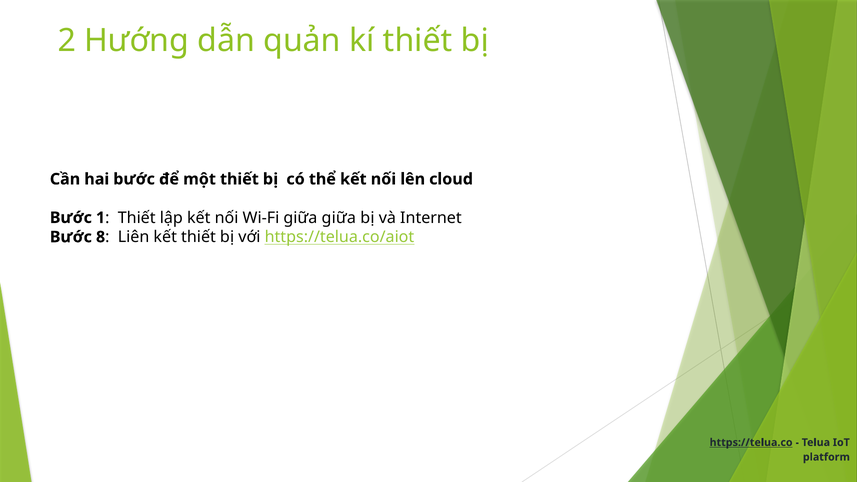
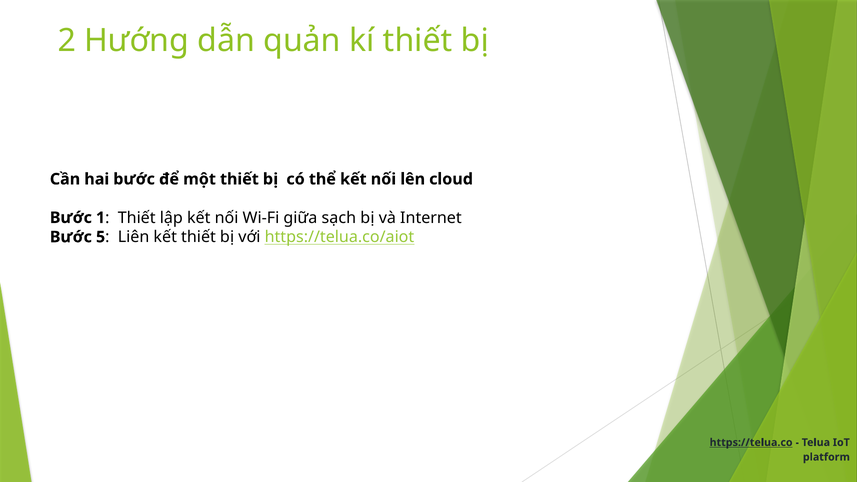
giữa giữa: giữa -> sạch
8: 8 -> 5
